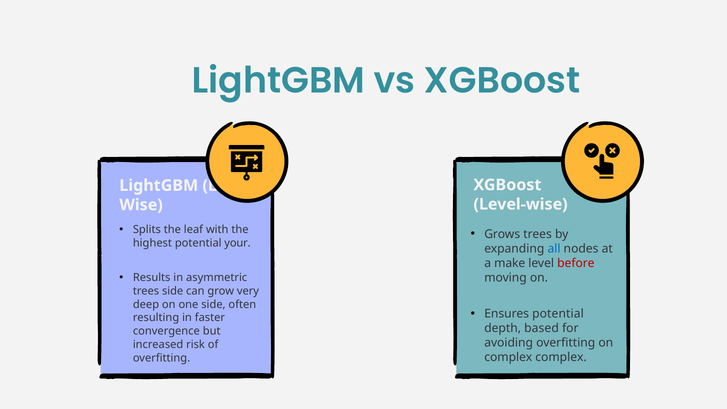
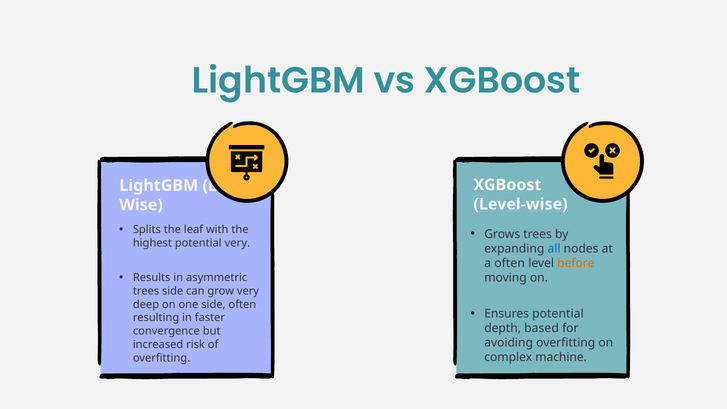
potential your: your -> very
a make: make -> often
before colour: red -> orange
complex complex: complex -> machine
